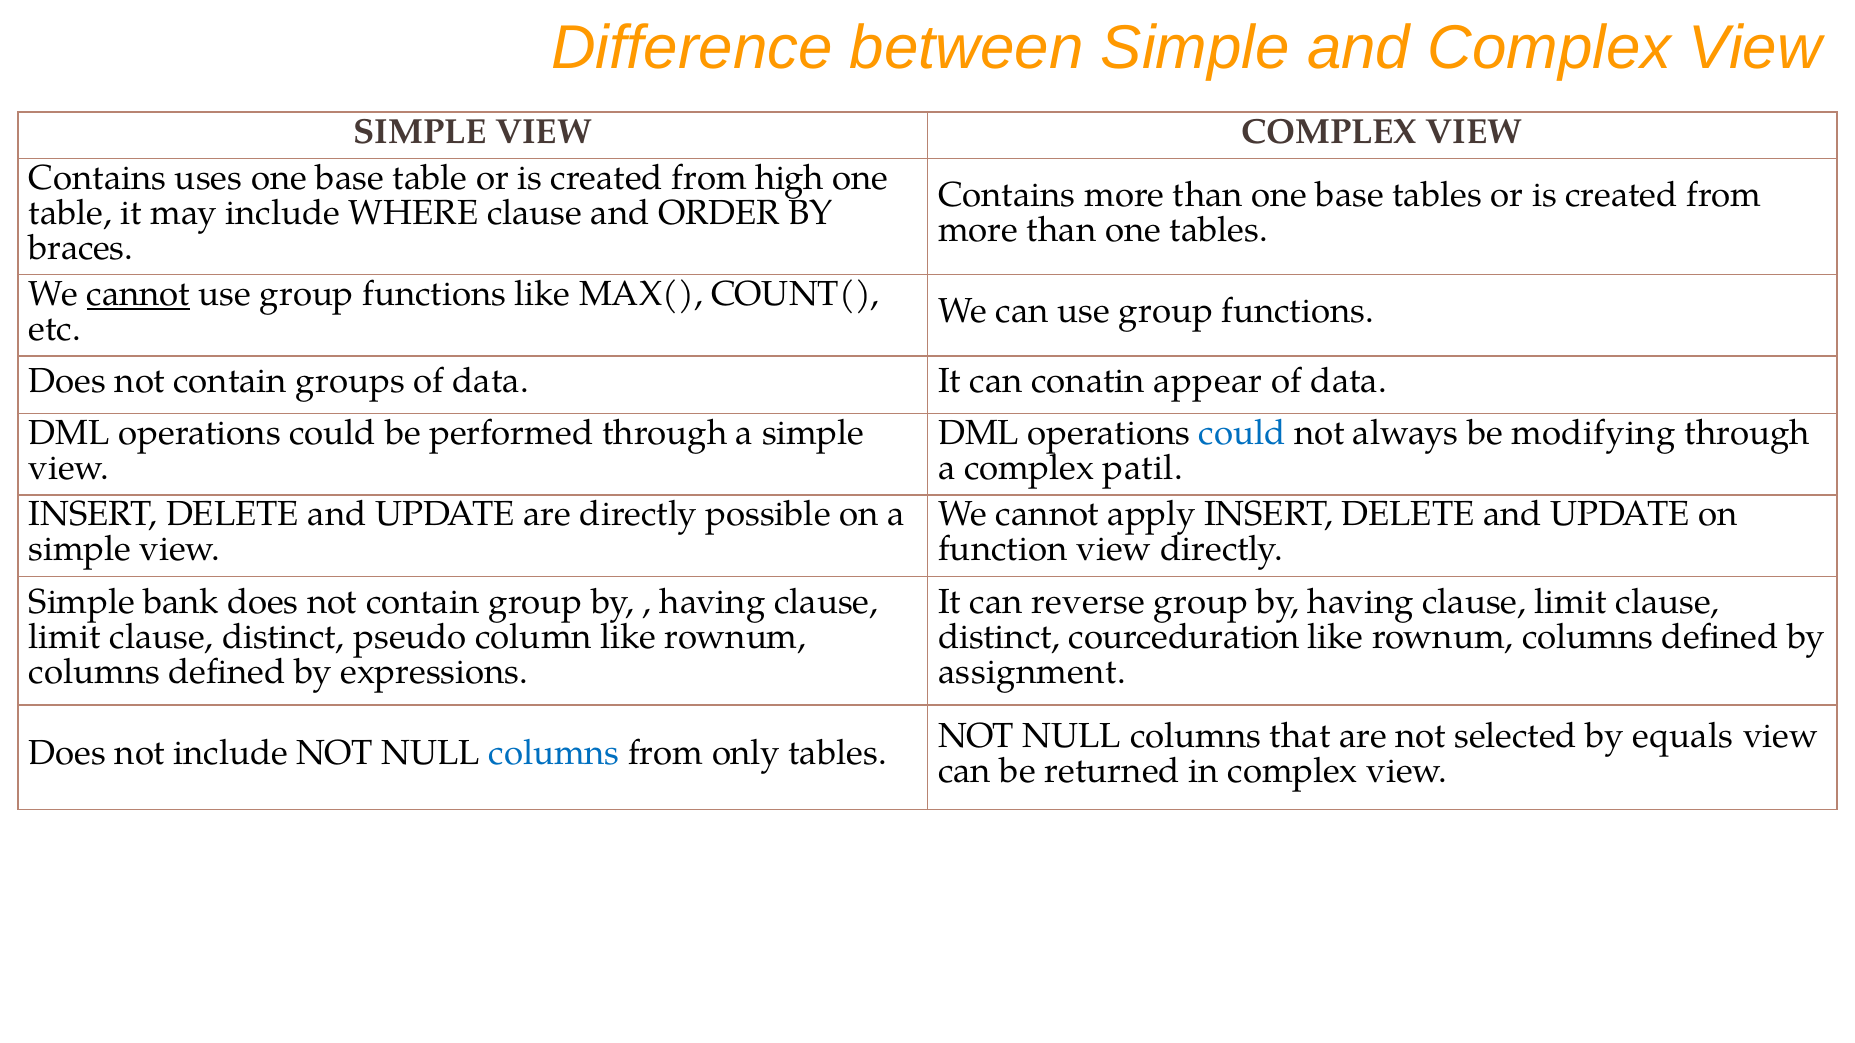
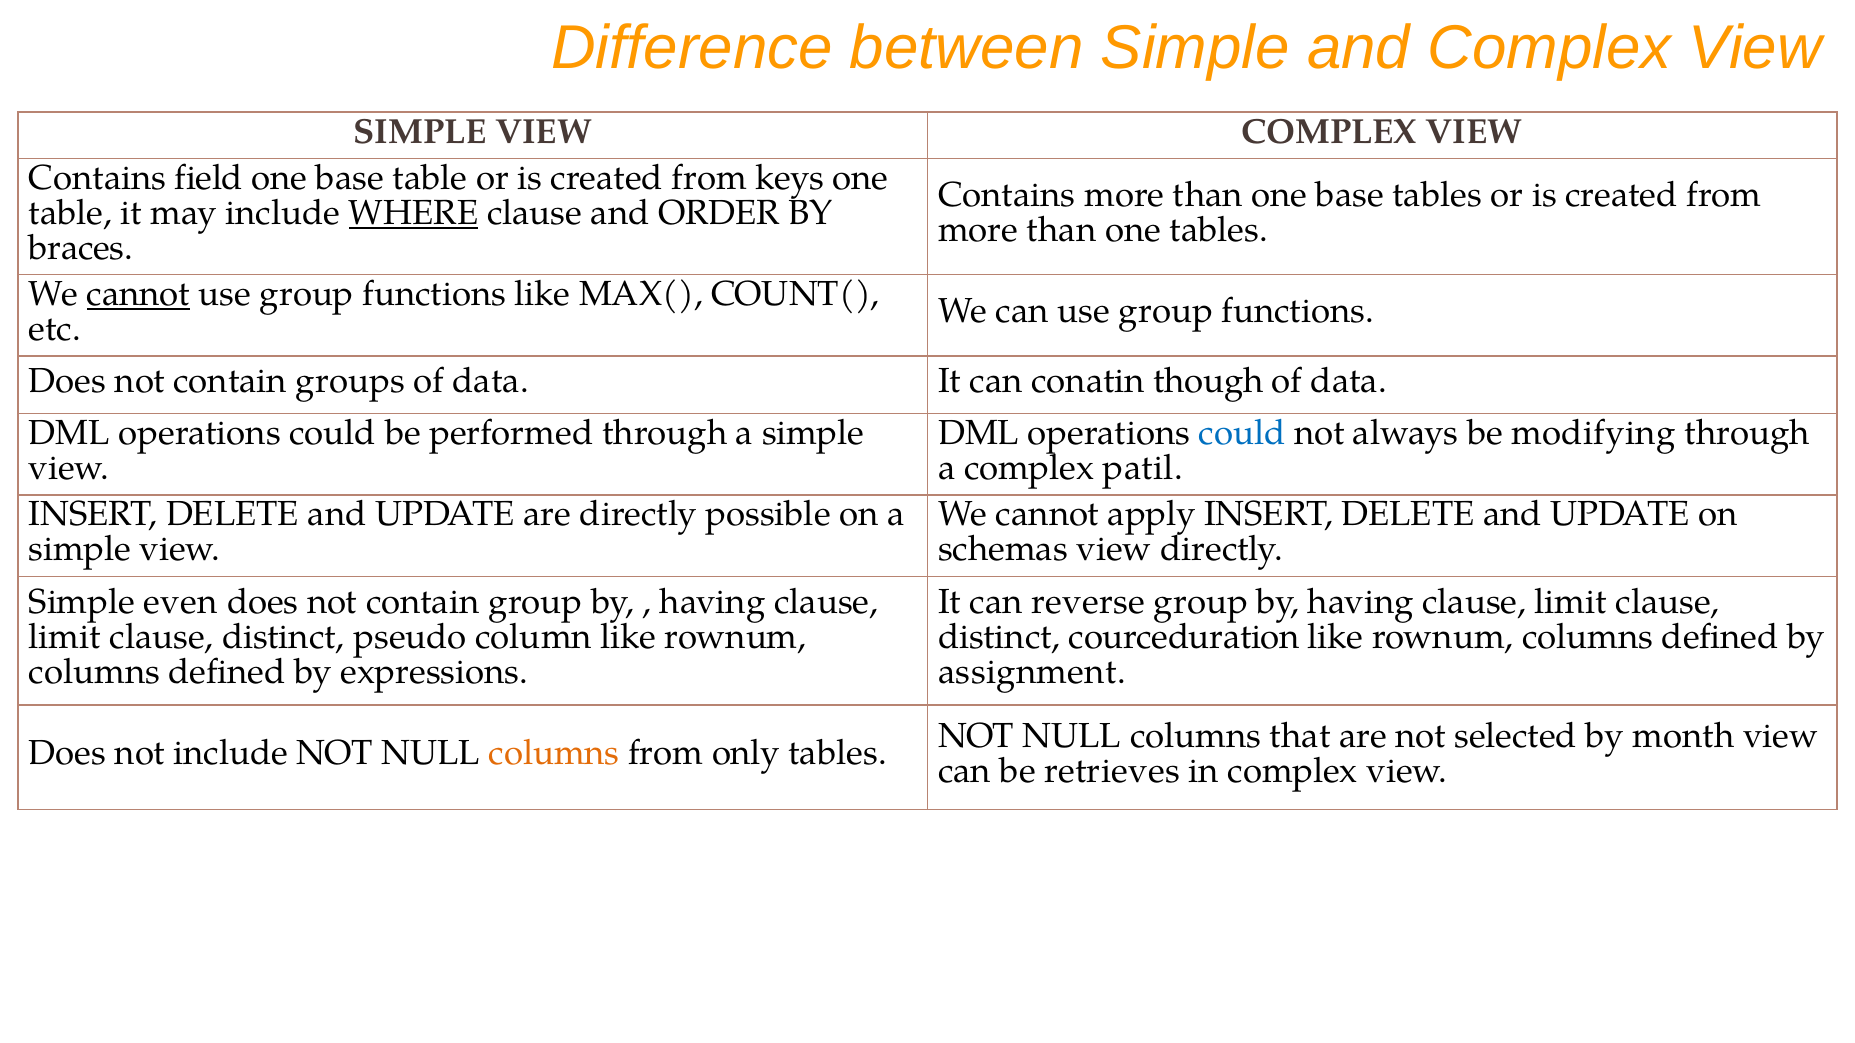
uses: uses -> field
high: high -> keys
WHERE underline: none -> present
appear: appear -> though
function: function -> schemas
bank: bank -> even
equals: equals -> month
columns at (554, 754) colour: blue -> orange
returned: returned -> retrieves
